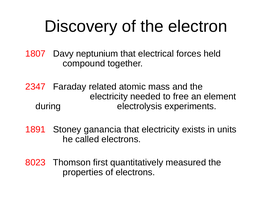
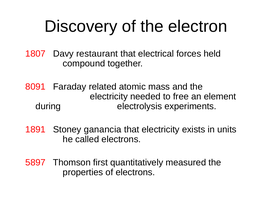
neptunium: neptunium -> restaurant
2347: 2347 -> 8091
8023: 8023 -> 5897
